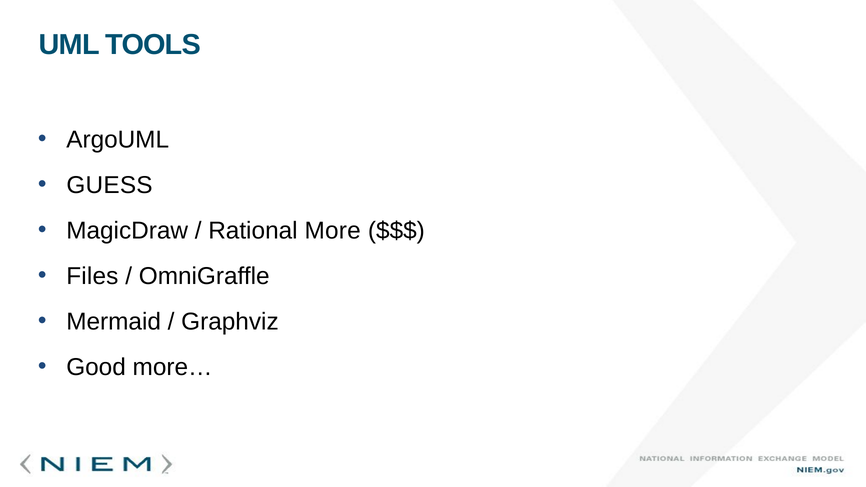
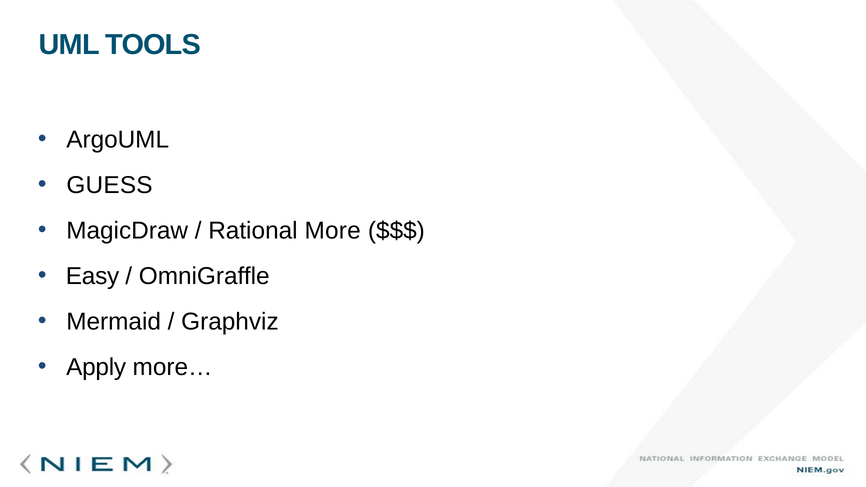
Files: Files -> Easy
Good: Good -> Apply
